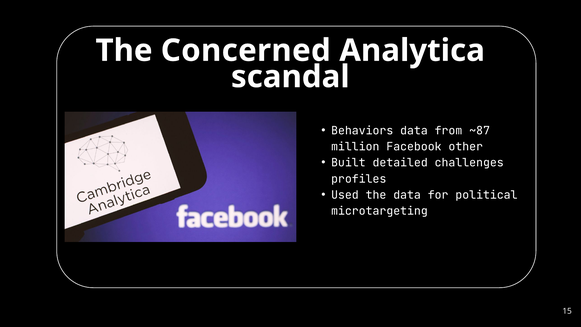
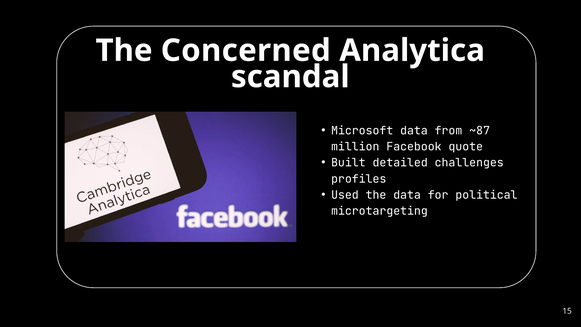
Behaviors: Behaviors -> Microsoft
other: other -> quote
